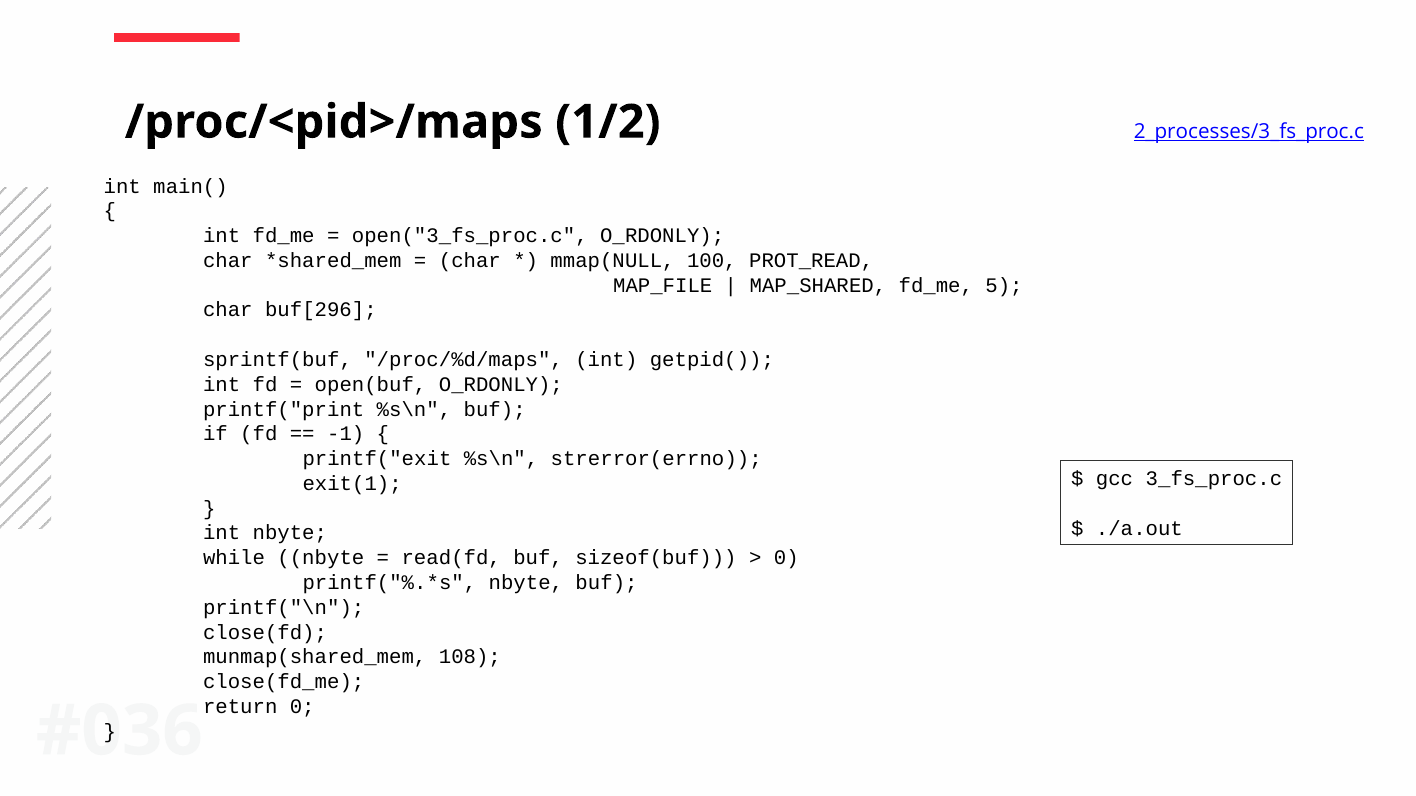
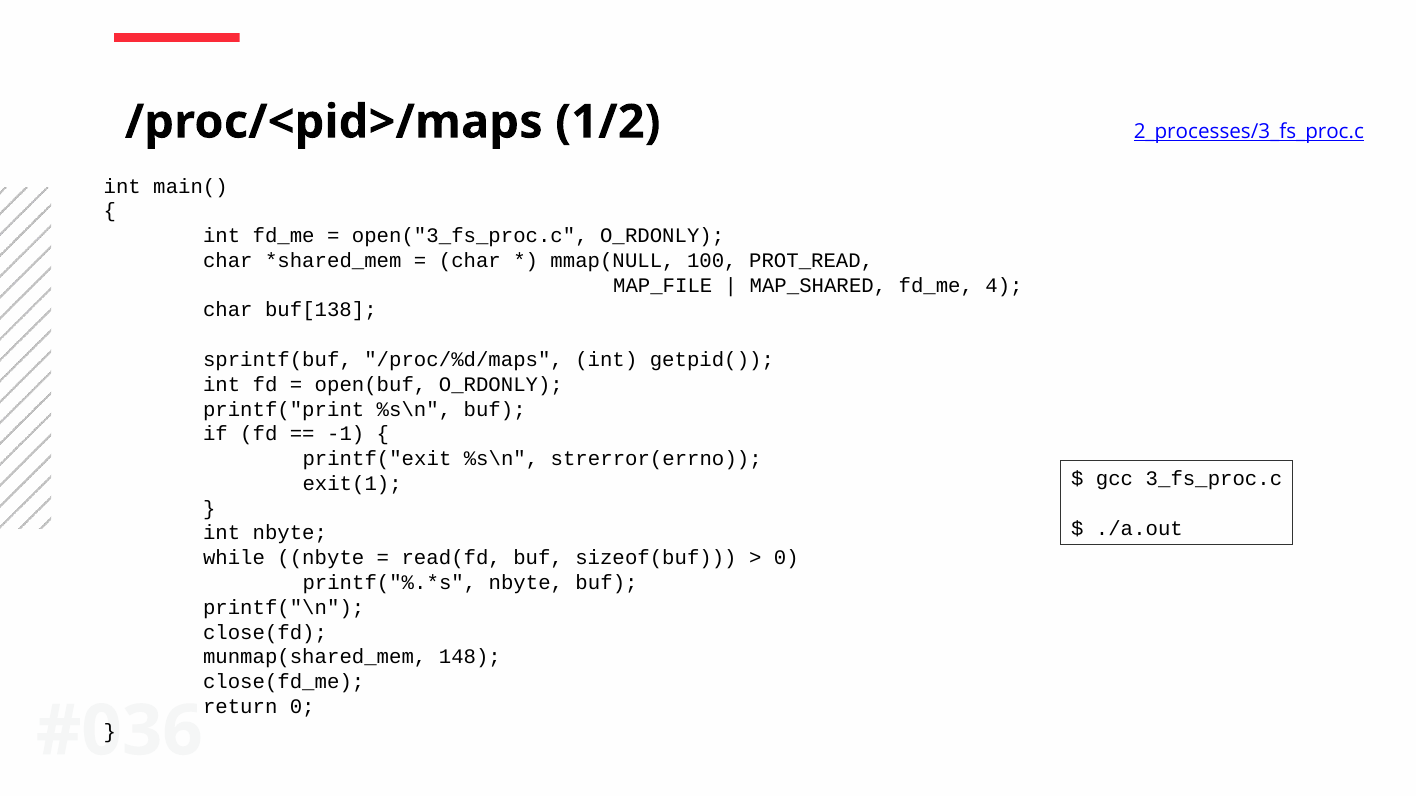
5: 5 -> 4
buf[296: buf[296 -> buf[138
108: 108 -> 148
